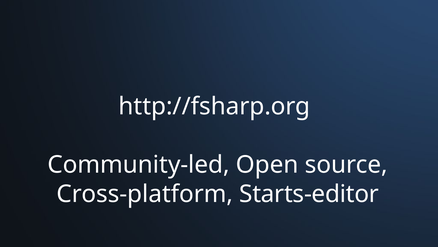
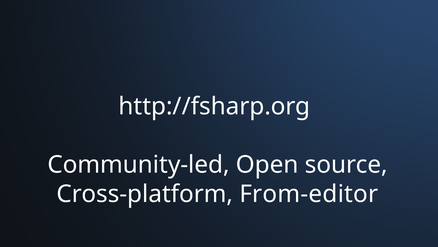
Starts-editor: Starts-editor -> From-editor
